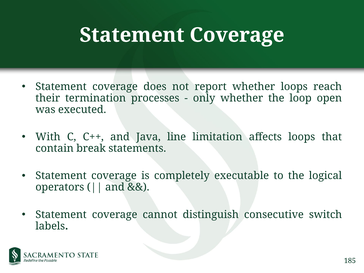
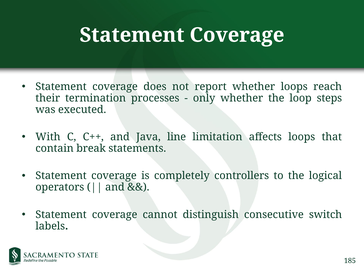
open: open -> steps
executable: executable -> controllers
